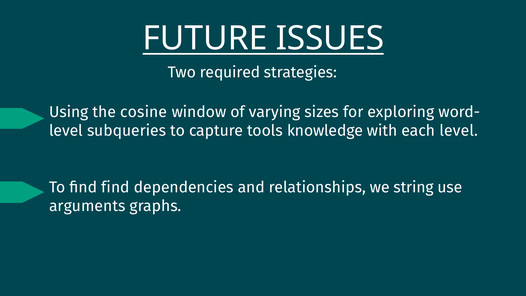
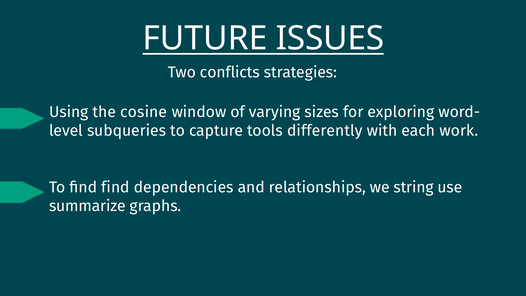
required: required -> conflicts
knowledge: knowledge -> differently
each level: level -> work
arguments: arguments -> summarize
